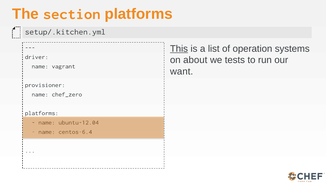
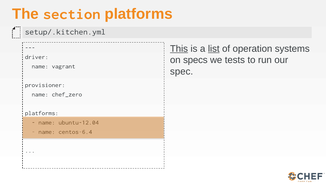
list underline: none -> present
about: about -> specs
want: want -> spec
